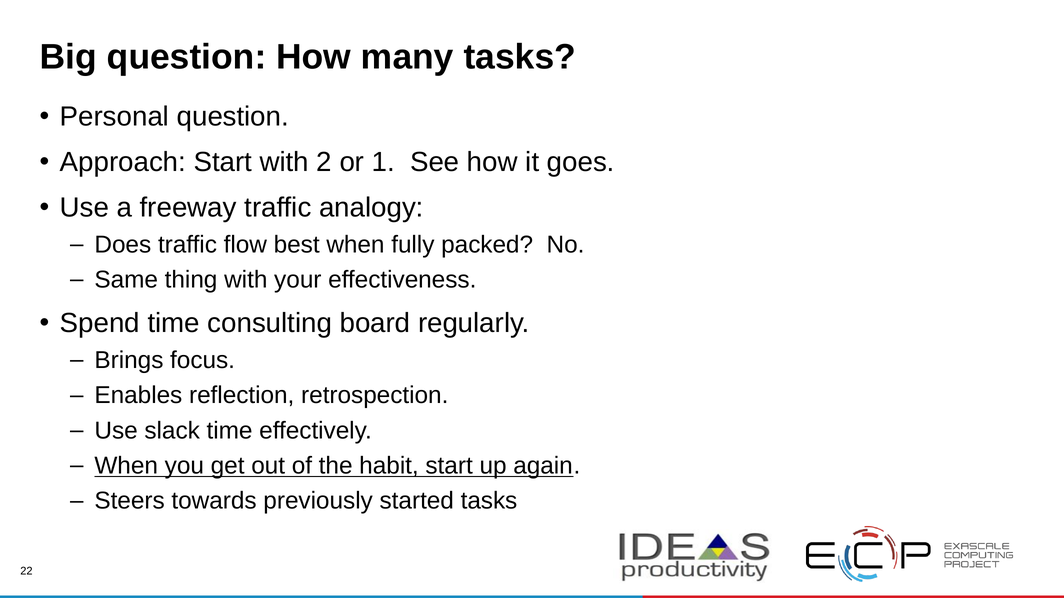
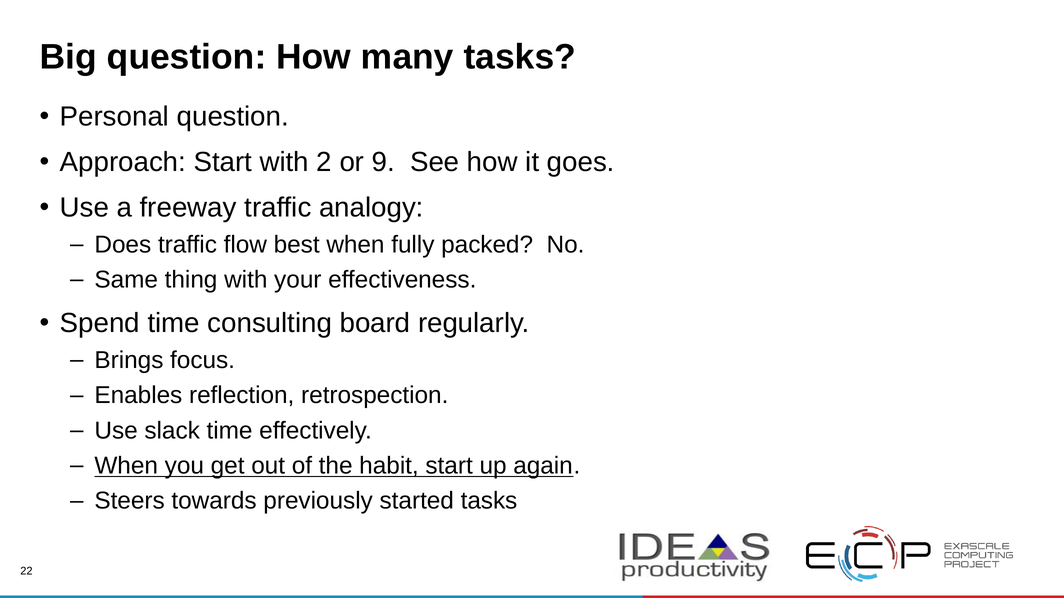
1: 1 -> 9
